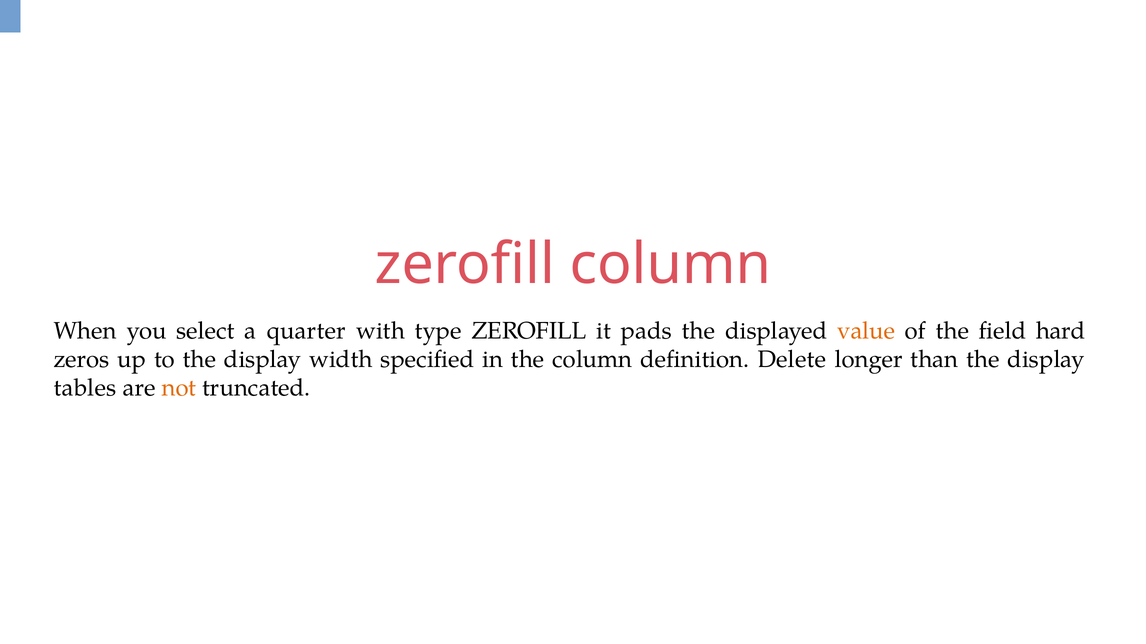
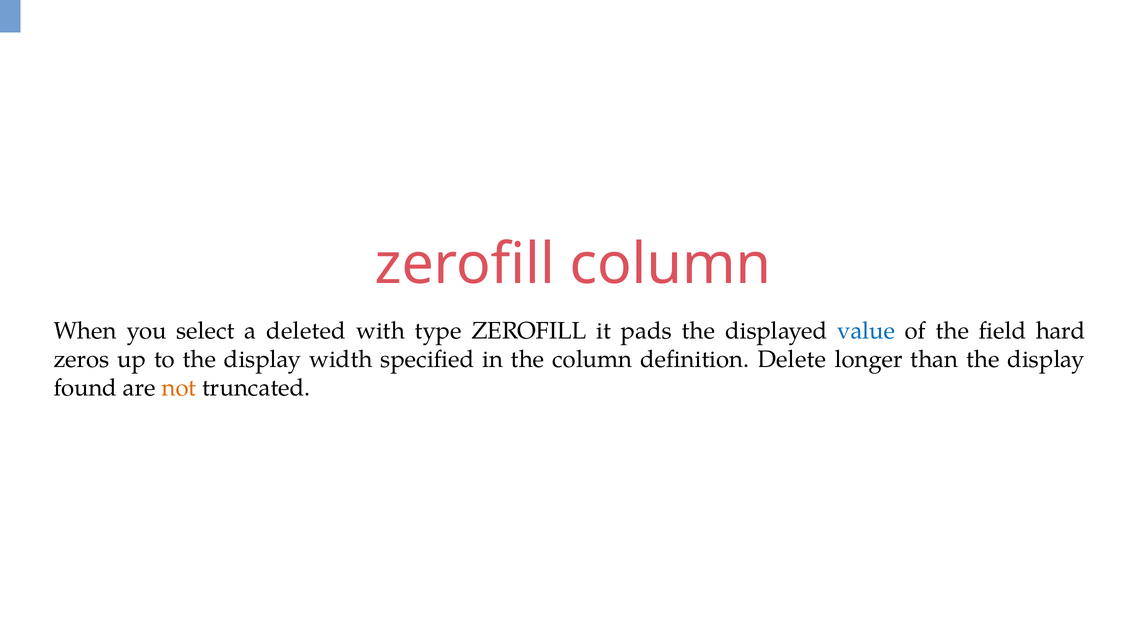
quarter: quarter -> deleted
value colour: orange -> blue
tables: tables -> found
